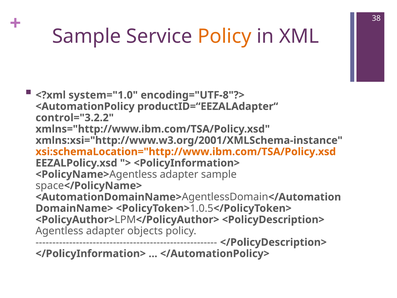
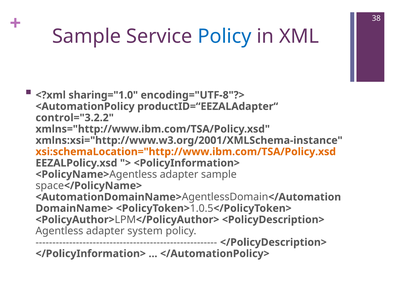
Policy at (225, 36) colour: orange -> blue
system="1.0: system="1.0 -> sharing="1.0
objects: objects -> system
